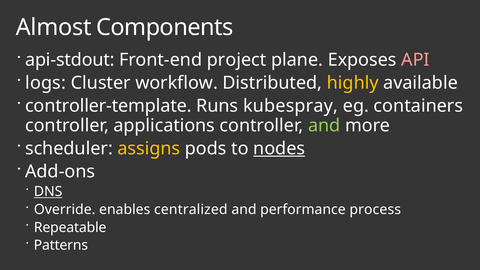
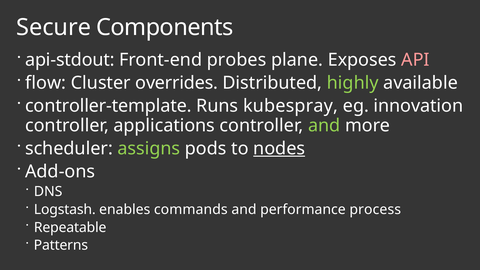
Almost: Almost -> Secure
project: project -> probes
logs: logs -> flow
workflow: workflow -> overrides
highly colour: yellow -> light green
containers: containers -> innovation
assigns colour: yellow -> light green
DNS underline: present -> none
Override: Override -> Logstash
centralized: centralized -> commands
